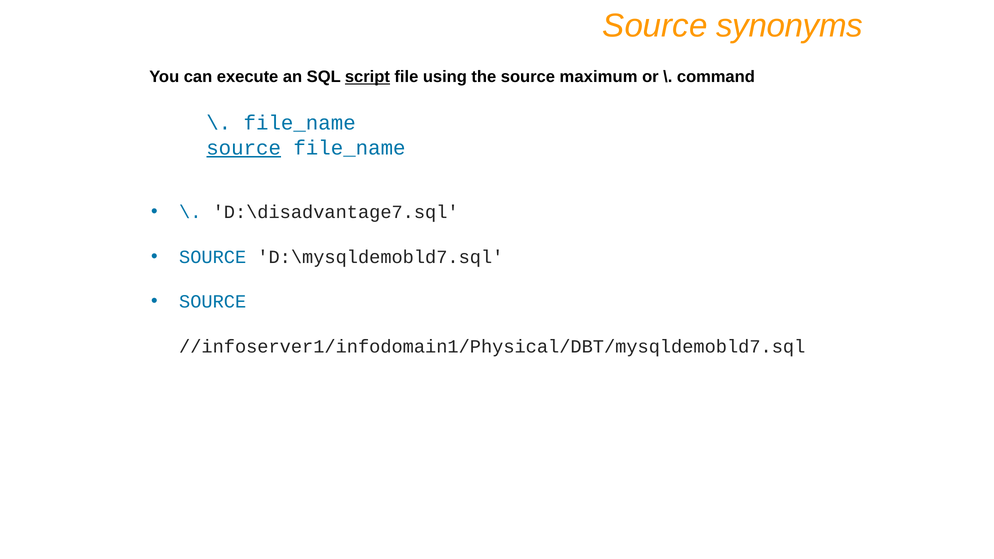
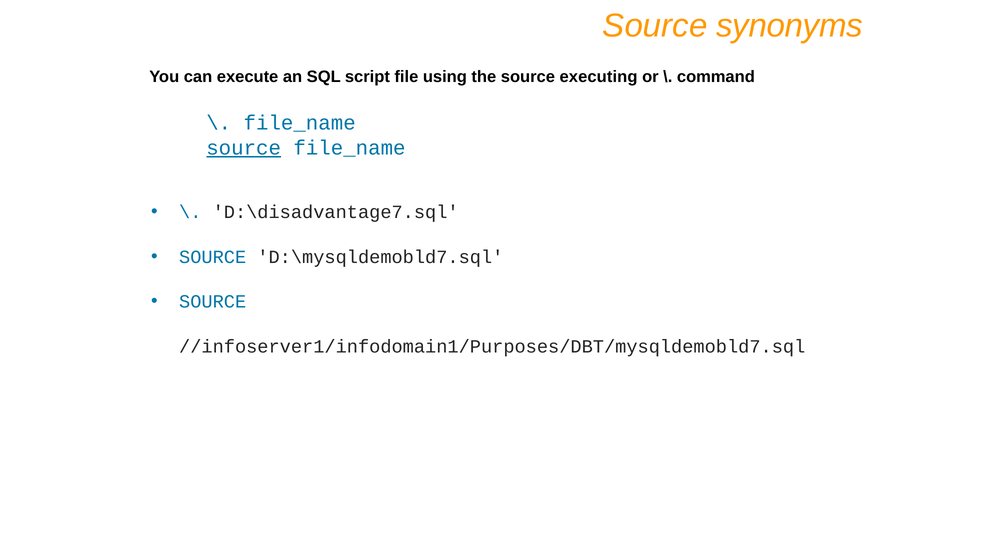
script underline: present -> none
maximum: maximum -> executing
//infoserver1/infodomain1/Physical/DBT/mysqldemobld7.sql: //infoserver1/infodomain1/Physical/DBT/mysqldemobld7.sql -> //infoserver1/infodomain1/Purposes/DBT/mysqldemobld7.sql
